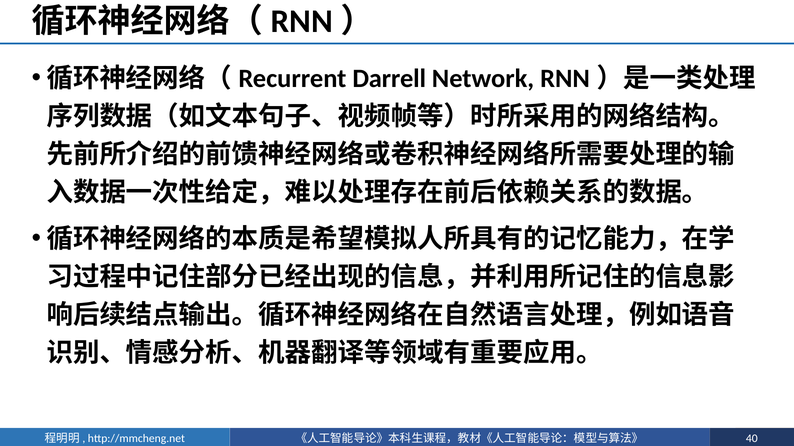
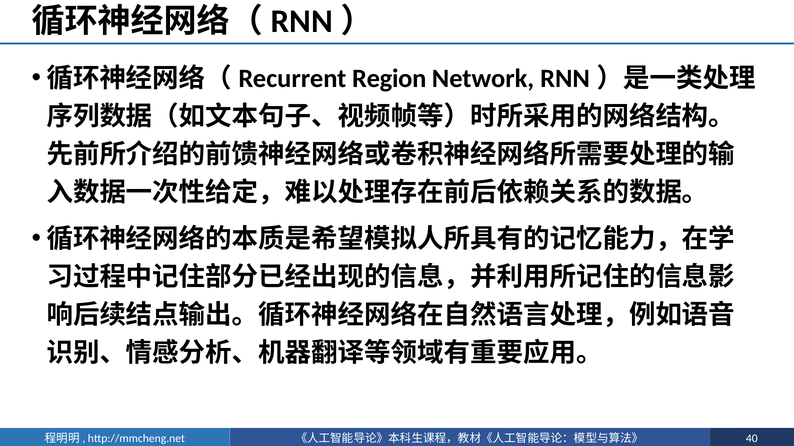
Darrell: Darrell -> Region
